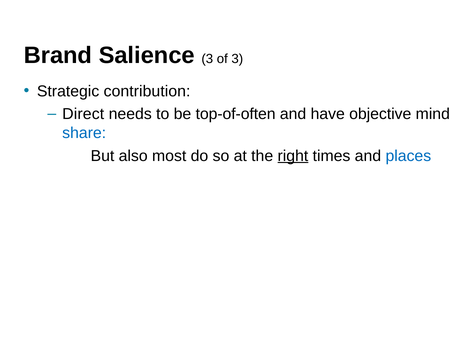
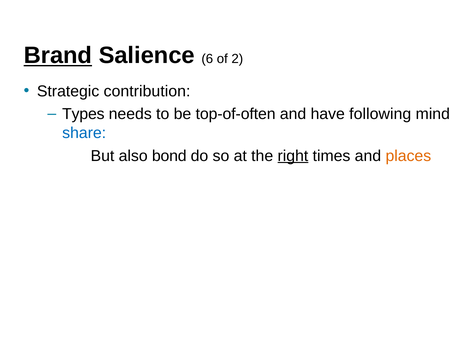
Brand underline: none -> present
Salience 3: 3 -> 6
of 3: 3 -> 2
Direct: Direct -> Types
objective: objective -> following
most: most -> bond
places colour: blue -> orange
